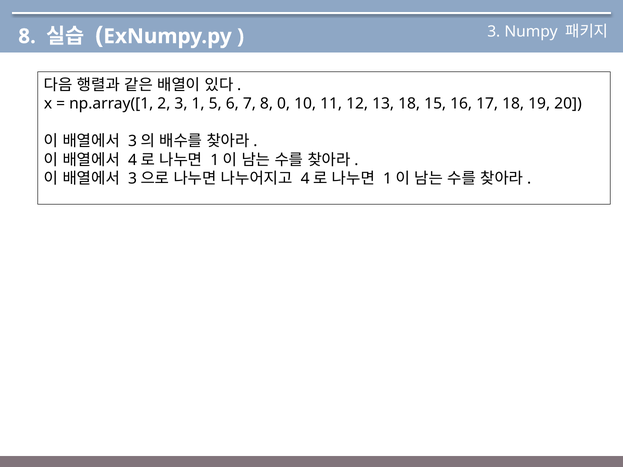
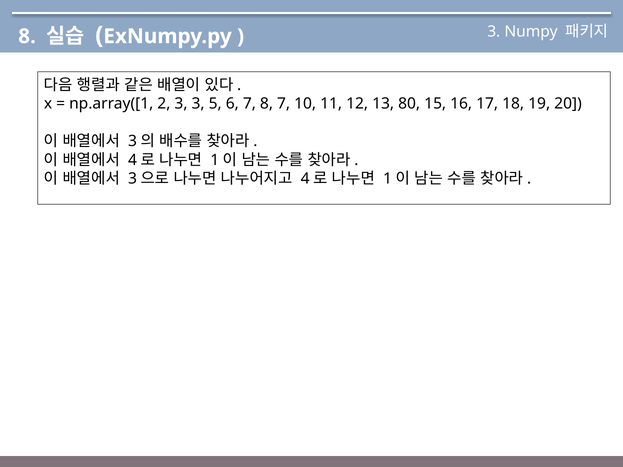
3 1: 1 -> 3
8 0: 0 -> 7
13 18: 18 -> 80
